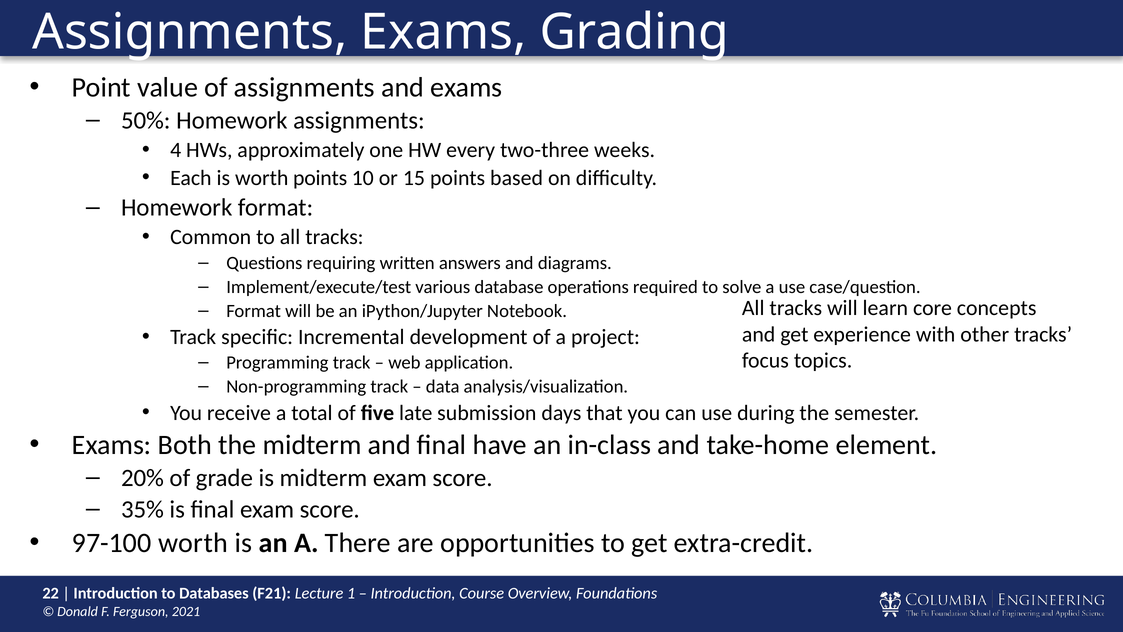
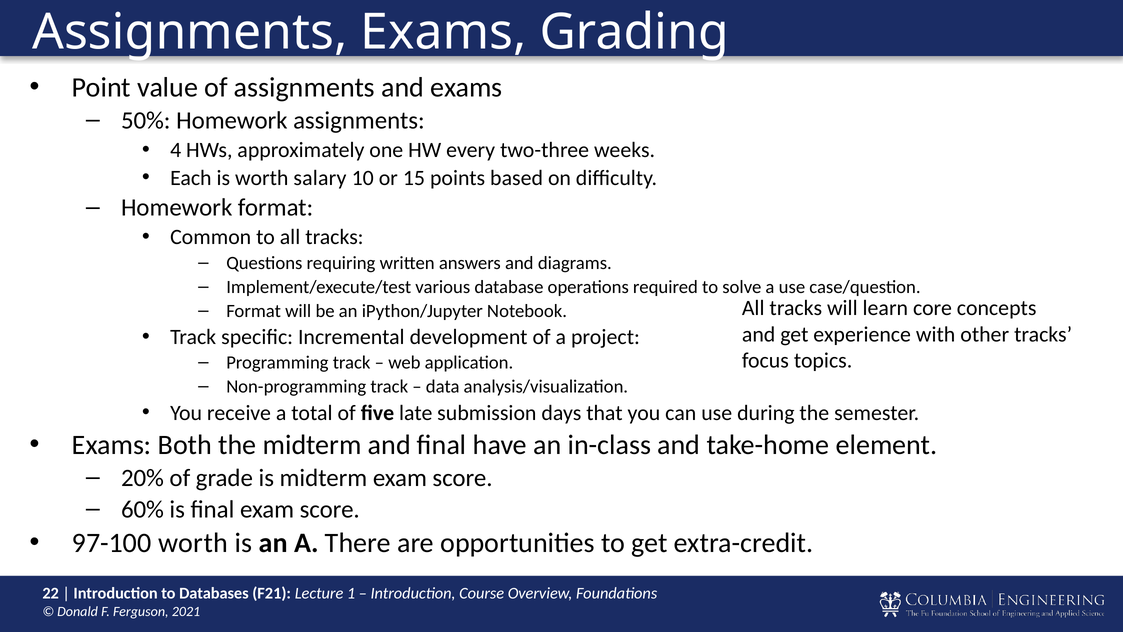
worth points: points -> salary
35%: 35% -> 60%
